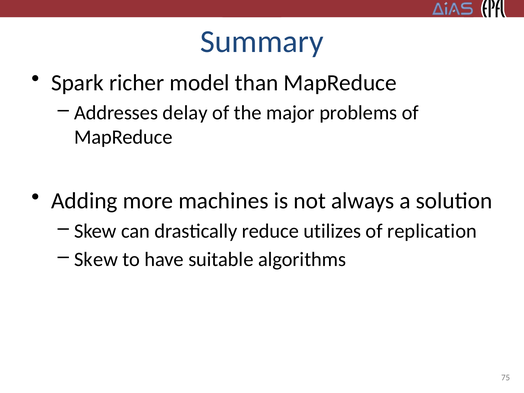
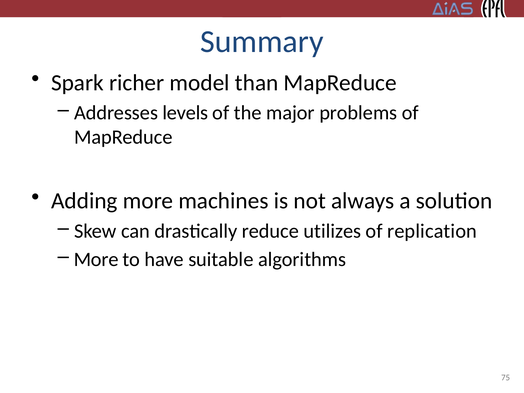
delay: delay -> levels
Skew at (96, 260): Skew -> More
